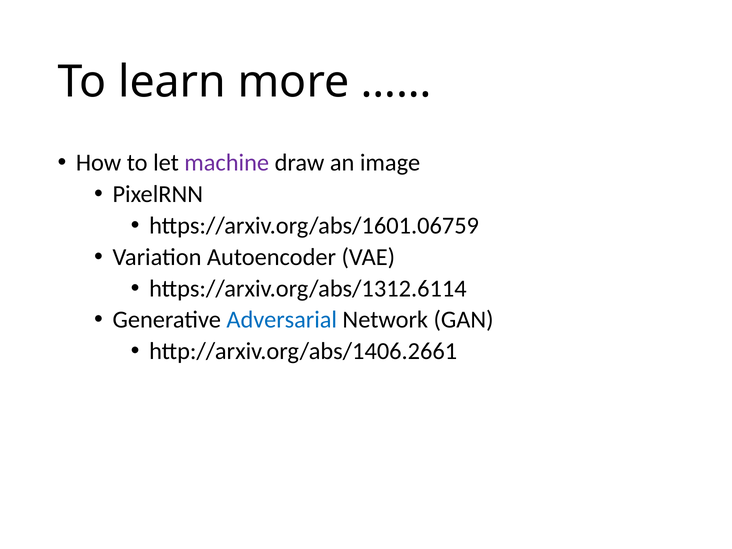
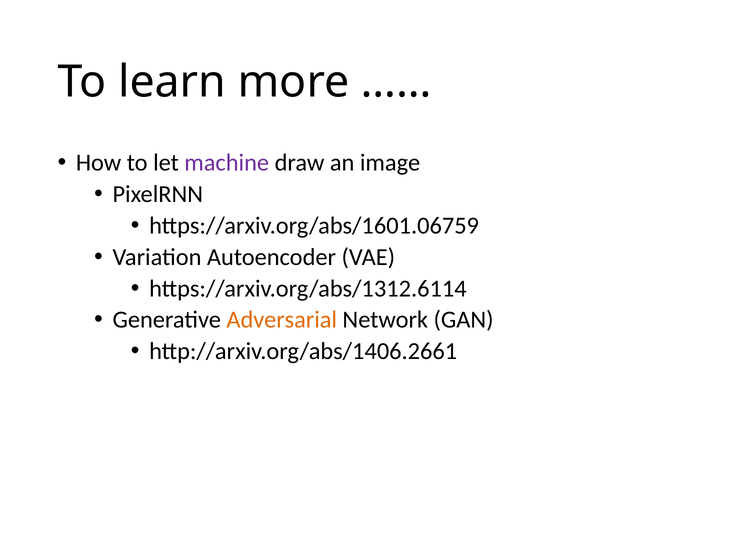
Adversarial colour: blue -> orange
